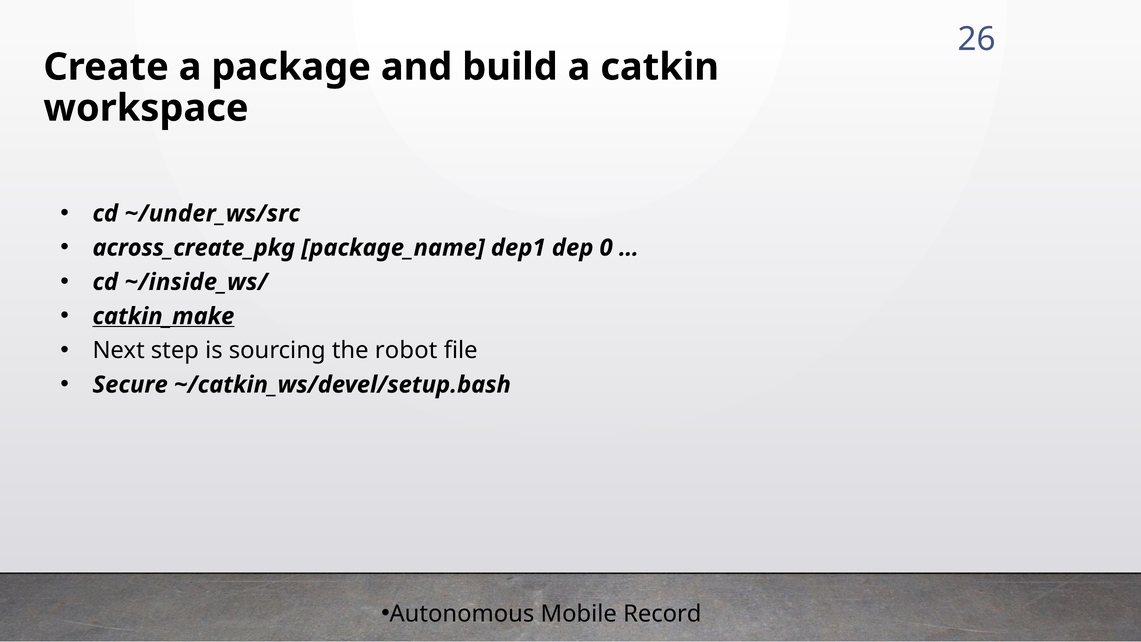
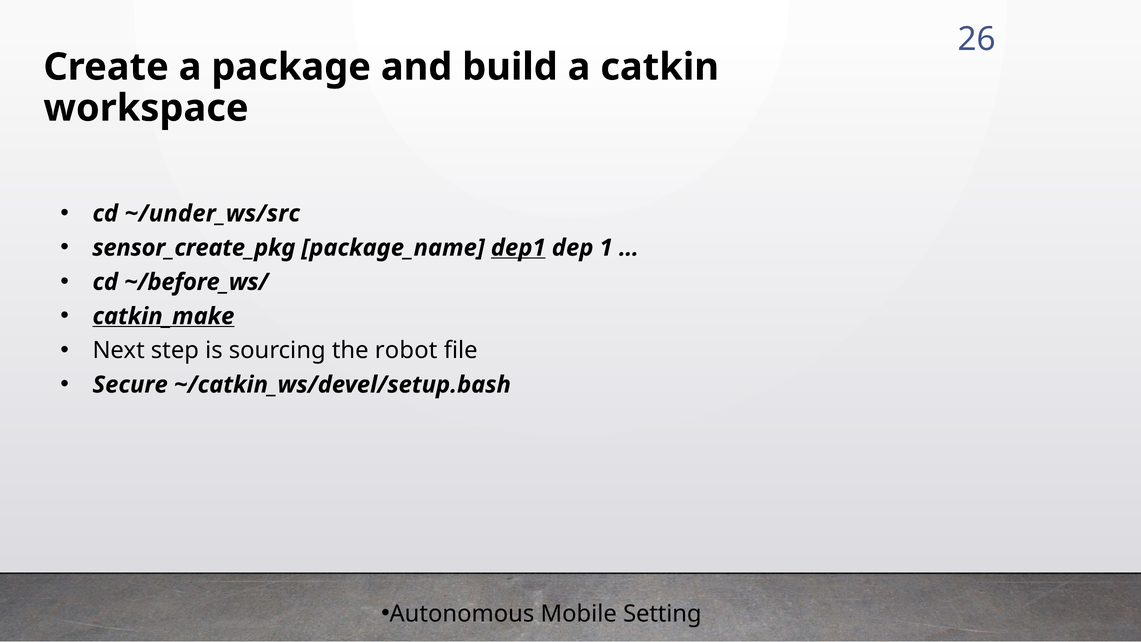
across_create_pkg: across_create_pkg -> sensor_create_pkg
dep1 underline: none -> present
0: 0 -> 1
~/inside_ws/: ~/inside_ws/ -> ~/before_ws/
Record: Record -> Setting
